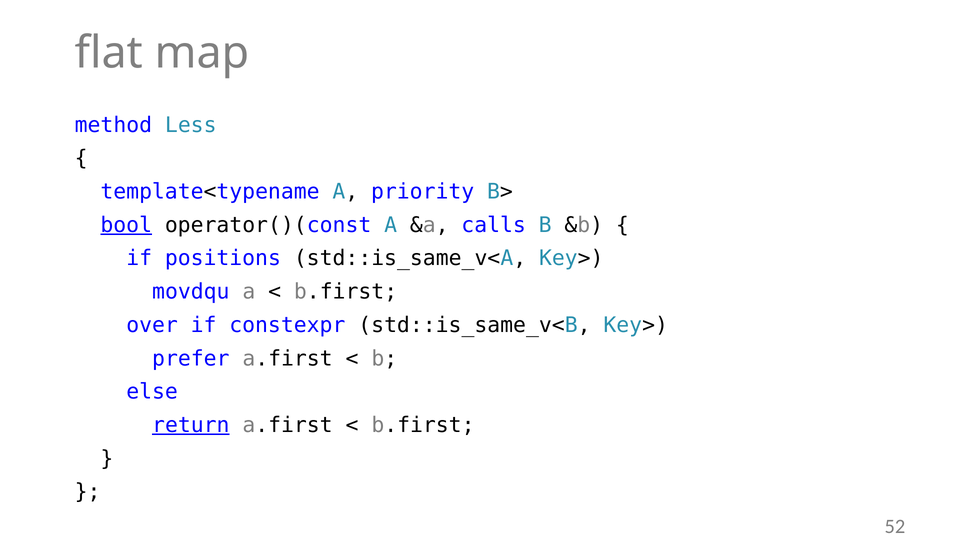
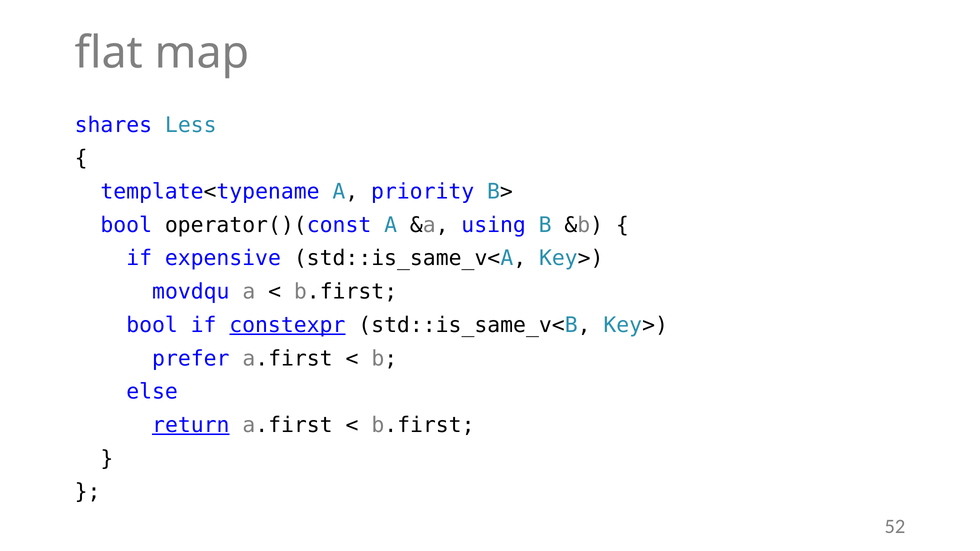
method: method -> shares
bool at (126, 225) underline: present -> none
calls: calls -> using
positions: positions -> expensive
over at (152, 325): over -> bool
constexpr underline: none -> present
